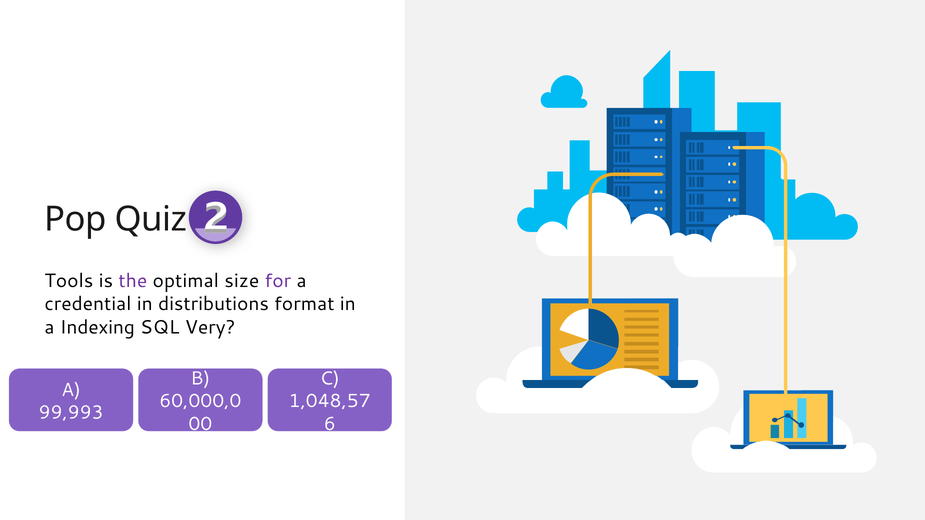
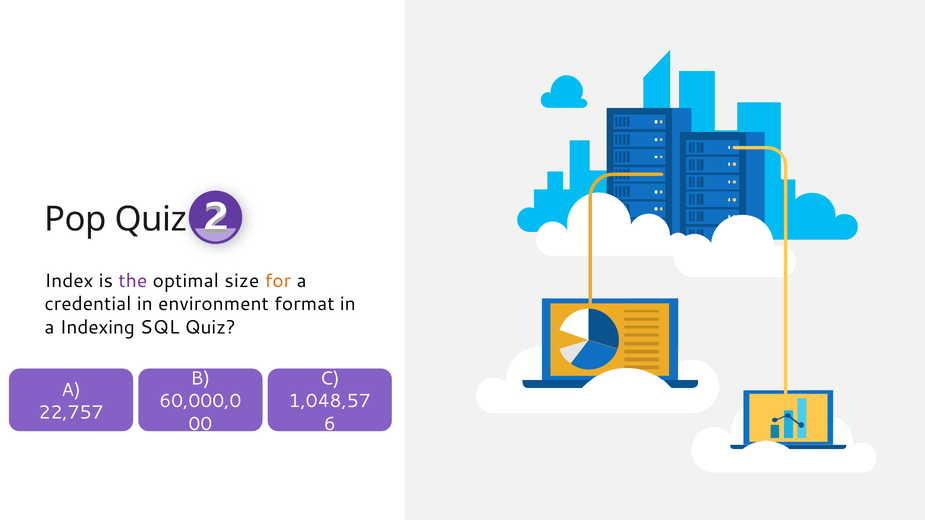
Tools: Tools -> Index
for colour: purple -> orange
distributions: distributions -> environment
SQL Very: Very -> Quiz
99,993: 99,993 -> 22,757
